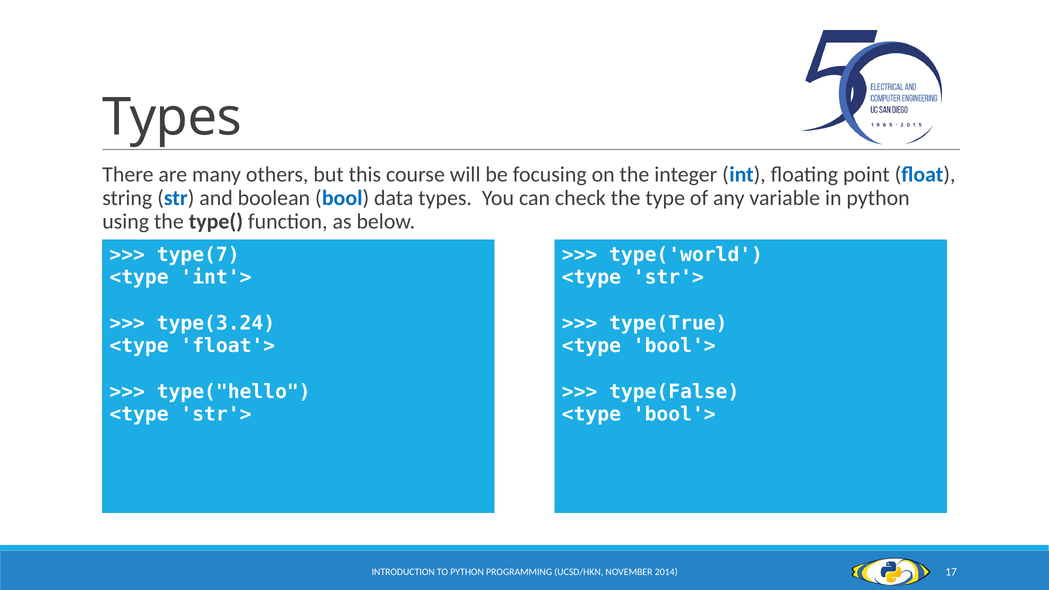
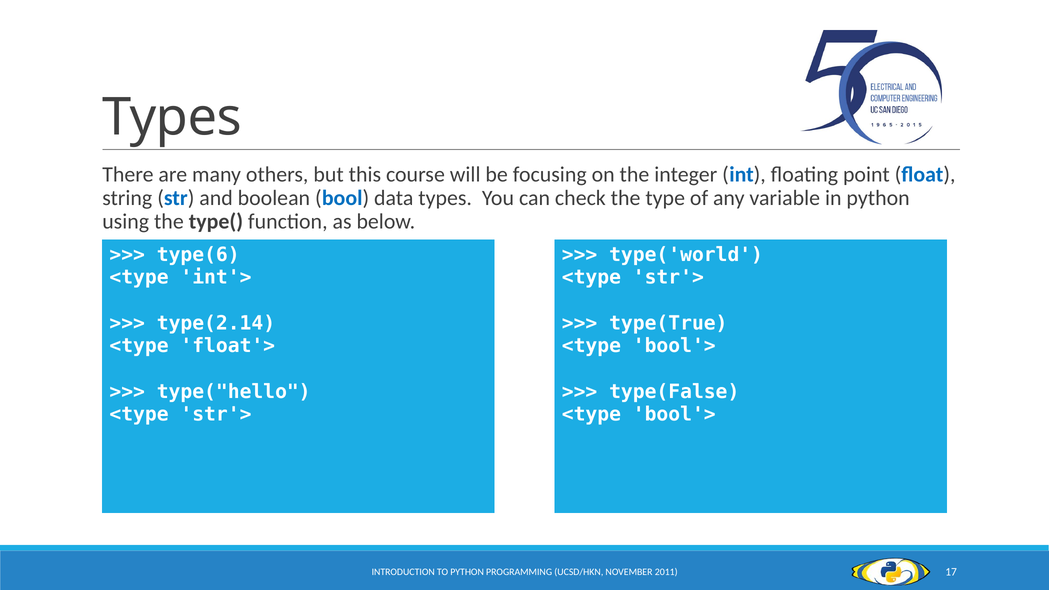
type(7: type(7 -> type(6
type(3.24: type(3.24 -> type(2.14
2014: 2014 -> 2011
